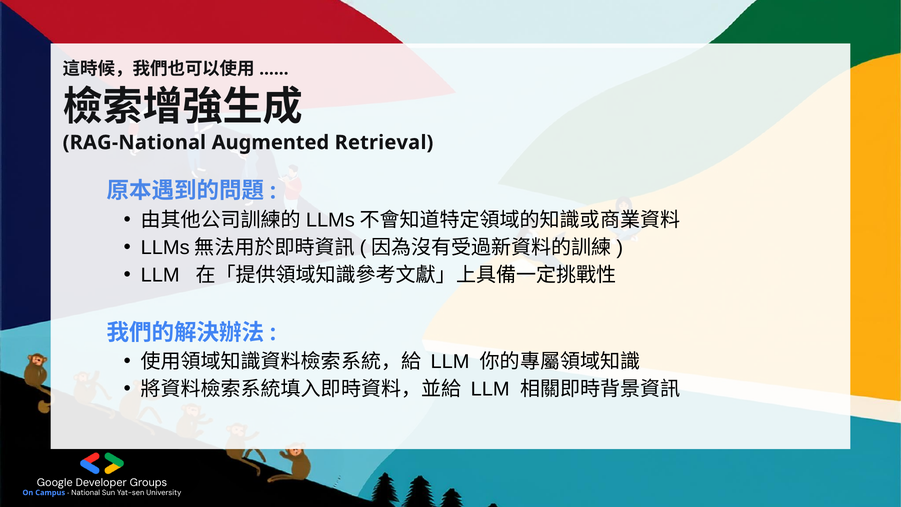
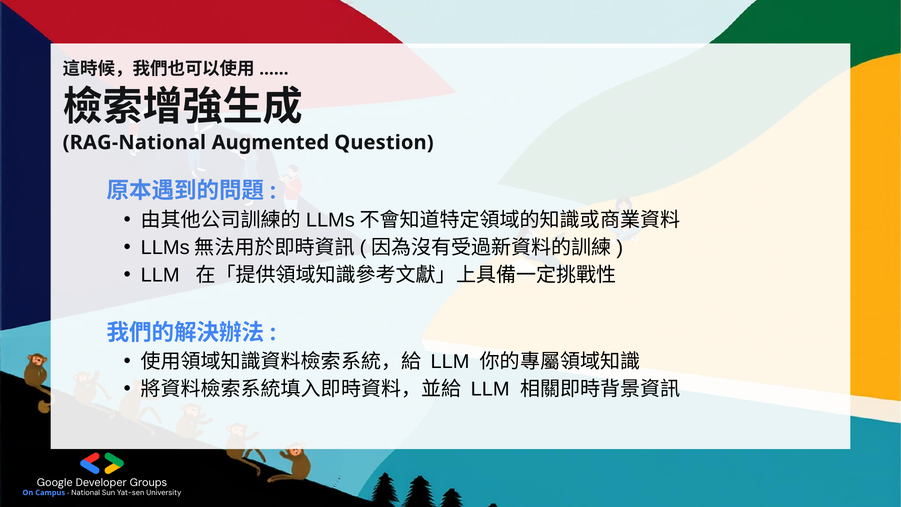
Retrieval: Retrieval -> Question
